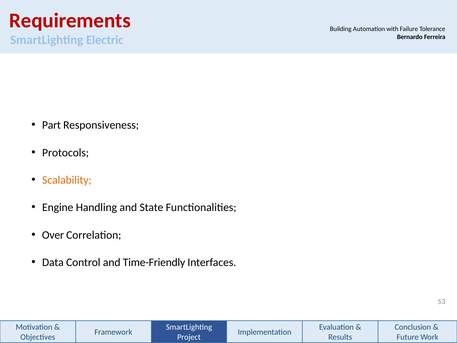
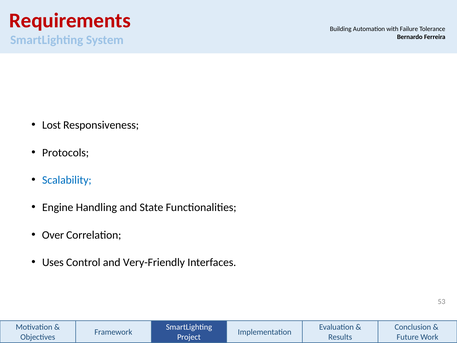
Electric: Electric -> System
Part: Part -> Lost
Scalability colour: orange -> blue
Data: Data -> Uses
Time-Friendly: Time-Friendly -> Very-Friendly
